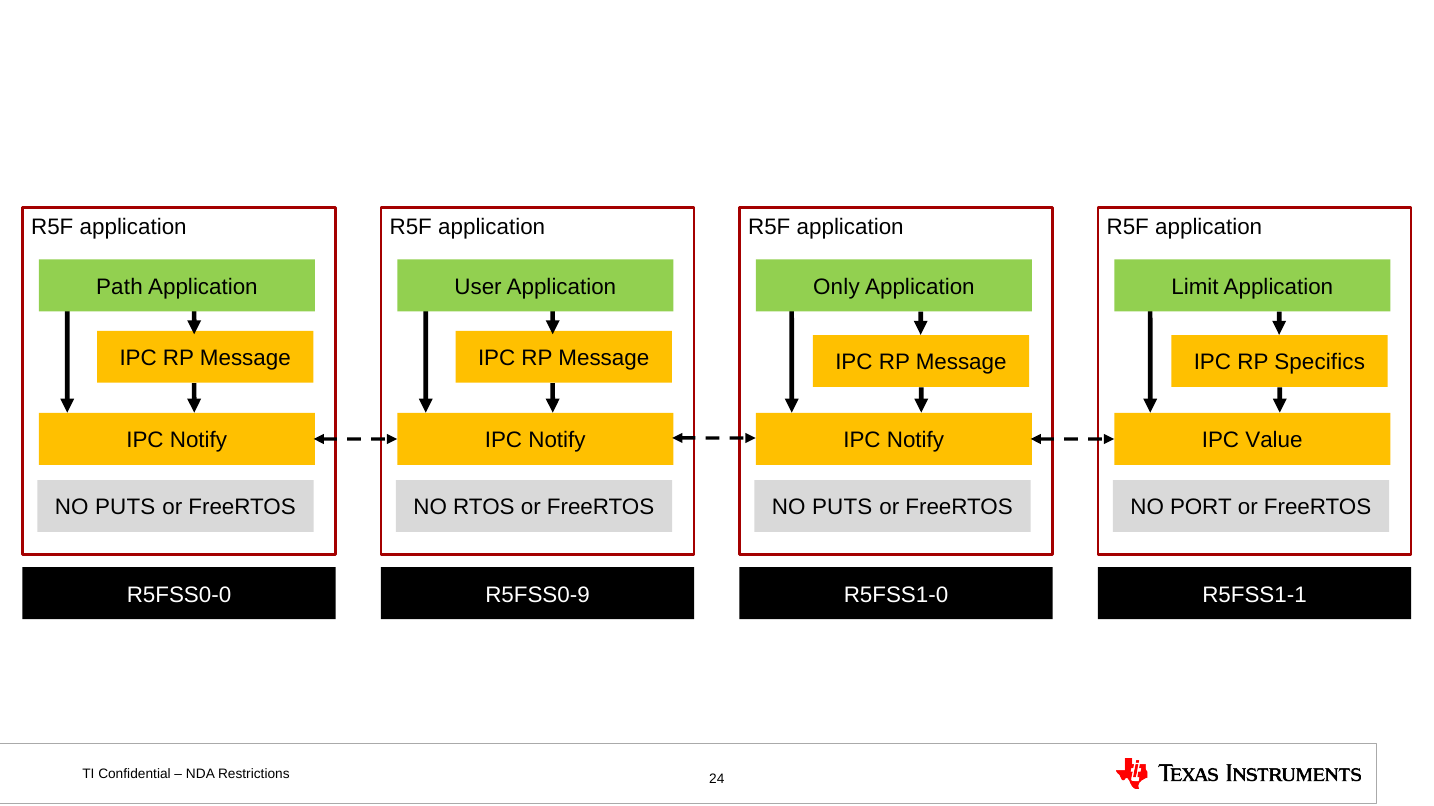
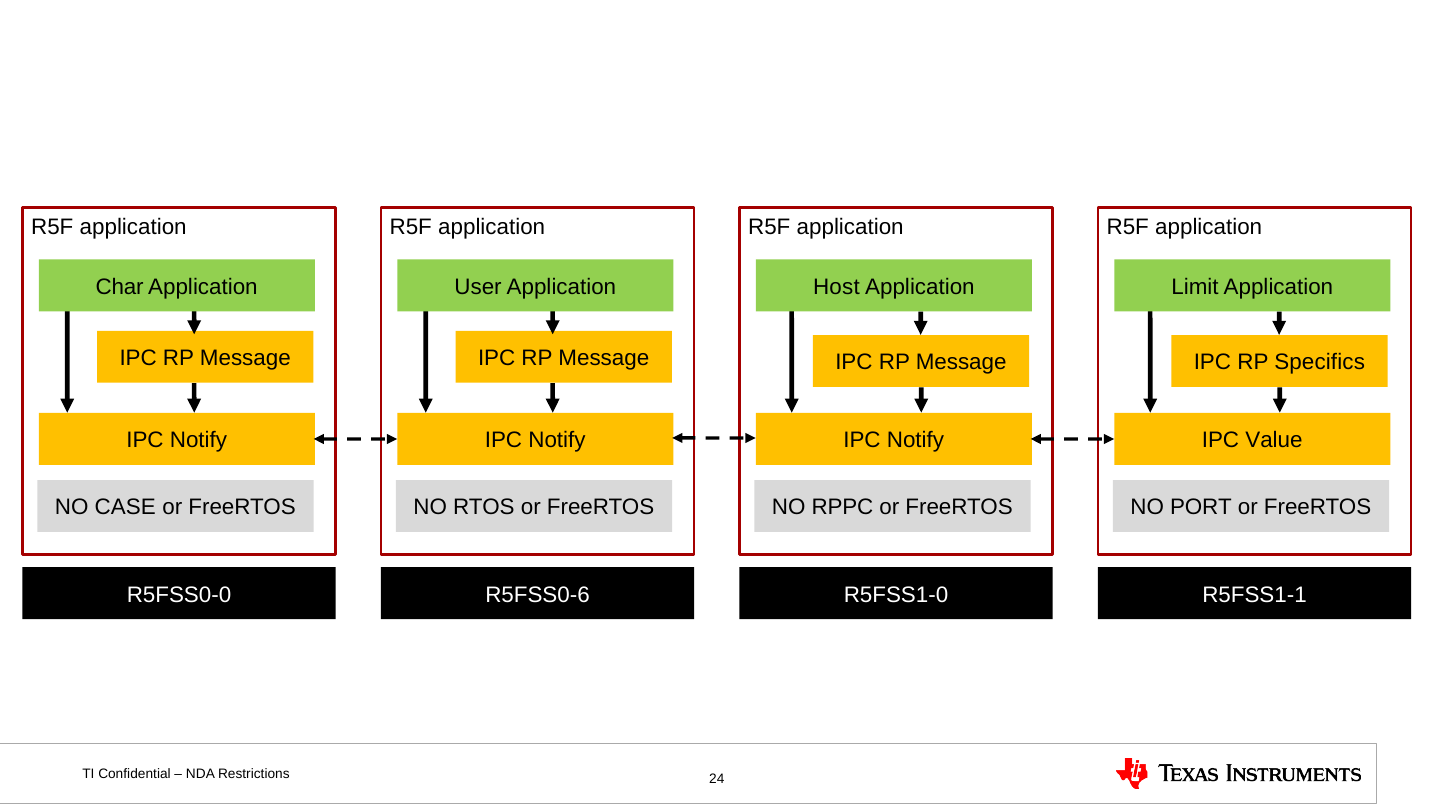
Path: Path -> Char
Only: Only -> Host
PUTS at (125, 508): PUTS -> CASE
PUTS at (842, 508): PUTS -> RPPC
R5FSS0-9: R5FSS0-9 -> R5FSS0-6
